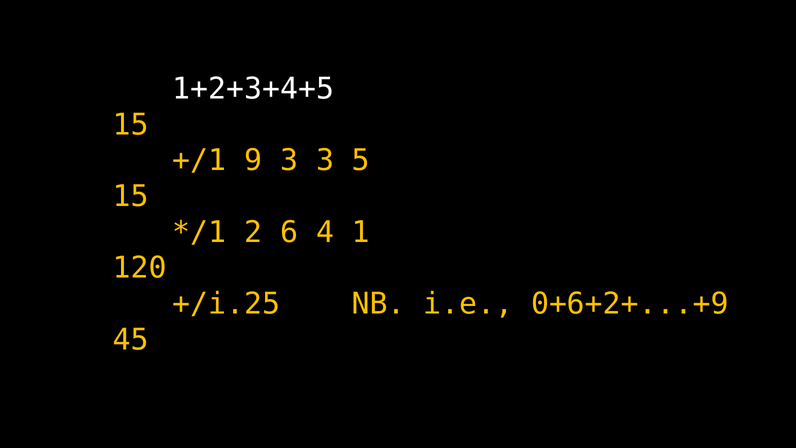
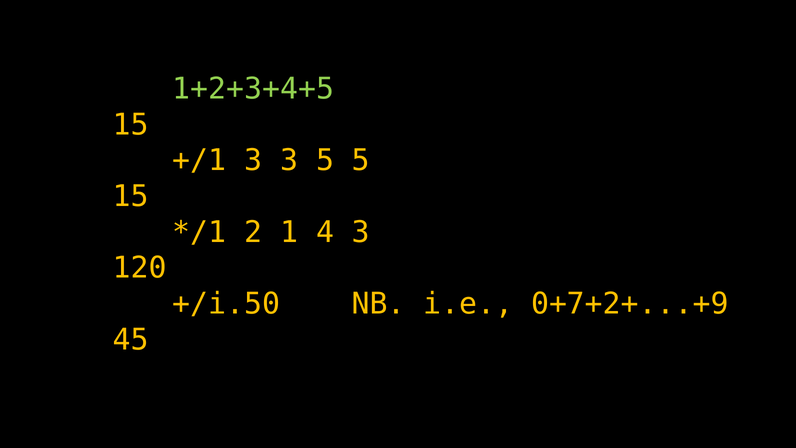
1+2+3+4+5 colour: white -> light green
+/1 9: 9 -> 3
3 3: 3 -> 5
6: 6 -> 1
4 1: 1 -> 3
+/i.25: +/i.25 -> +/i.50
0+6+2+...+9: 0+6+2+...+9 -> 0+7+2+...+9
